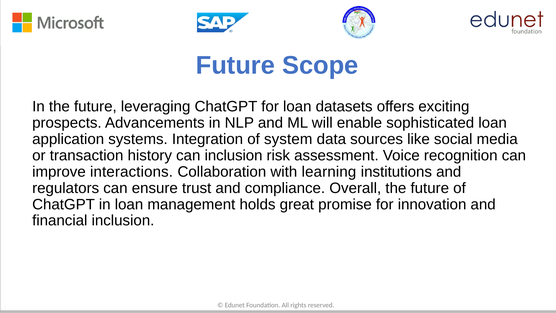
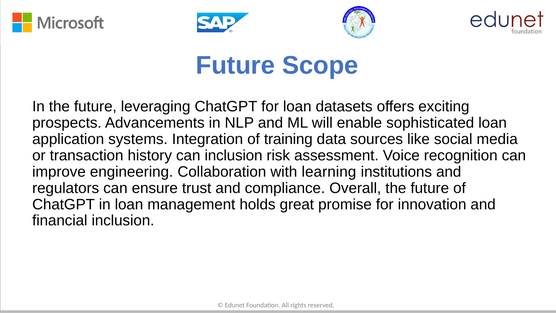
system: system -> training
interactions: interactions -> engineering
